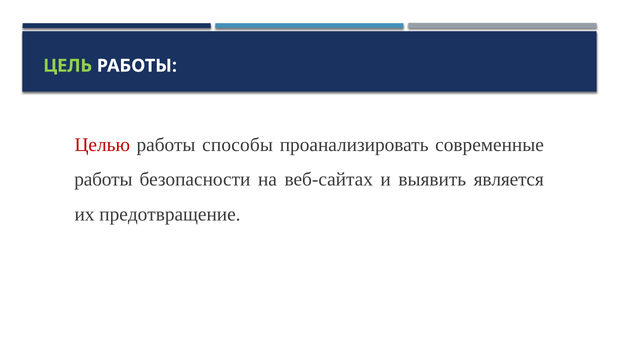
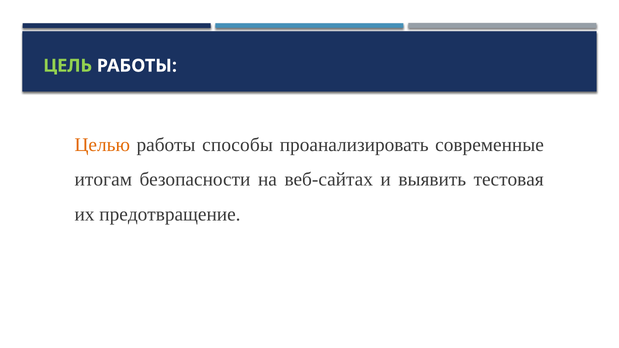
Целью colour: red -> orange
работы at (103, 180): работы -> итогам
является: является -> тестовая
